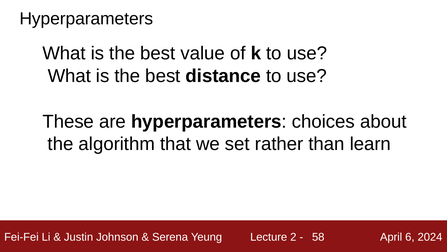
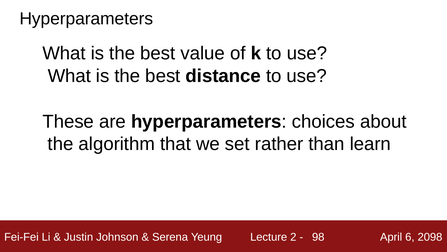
58: 58 -> 98
2024: 2024 -> 2098
